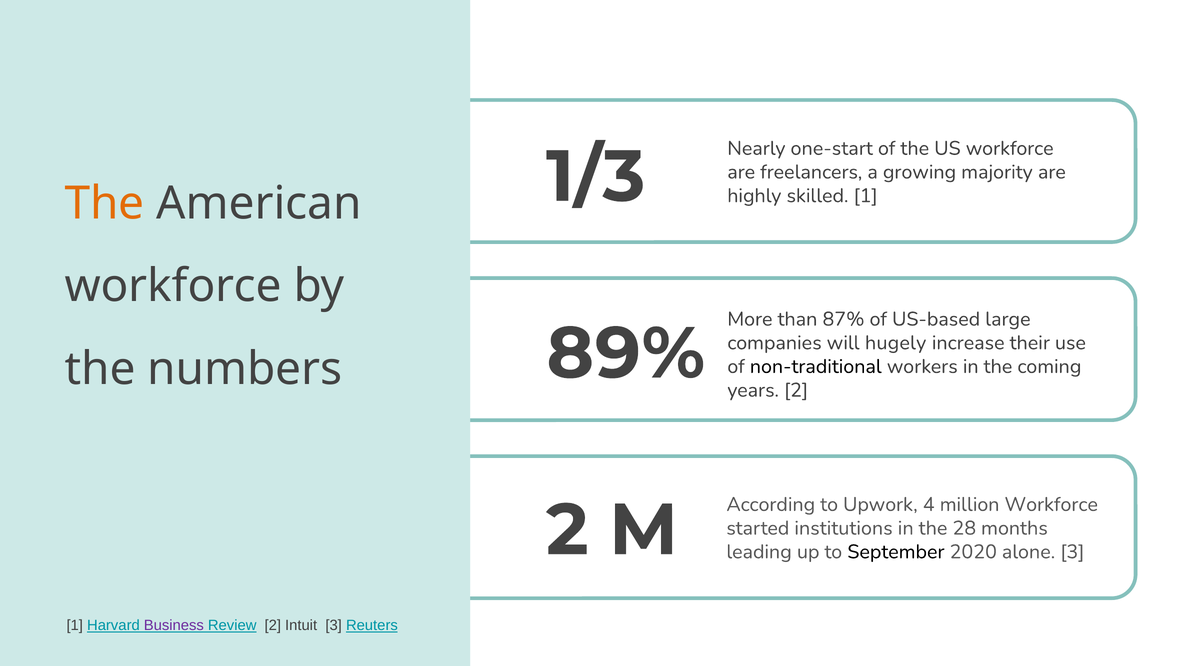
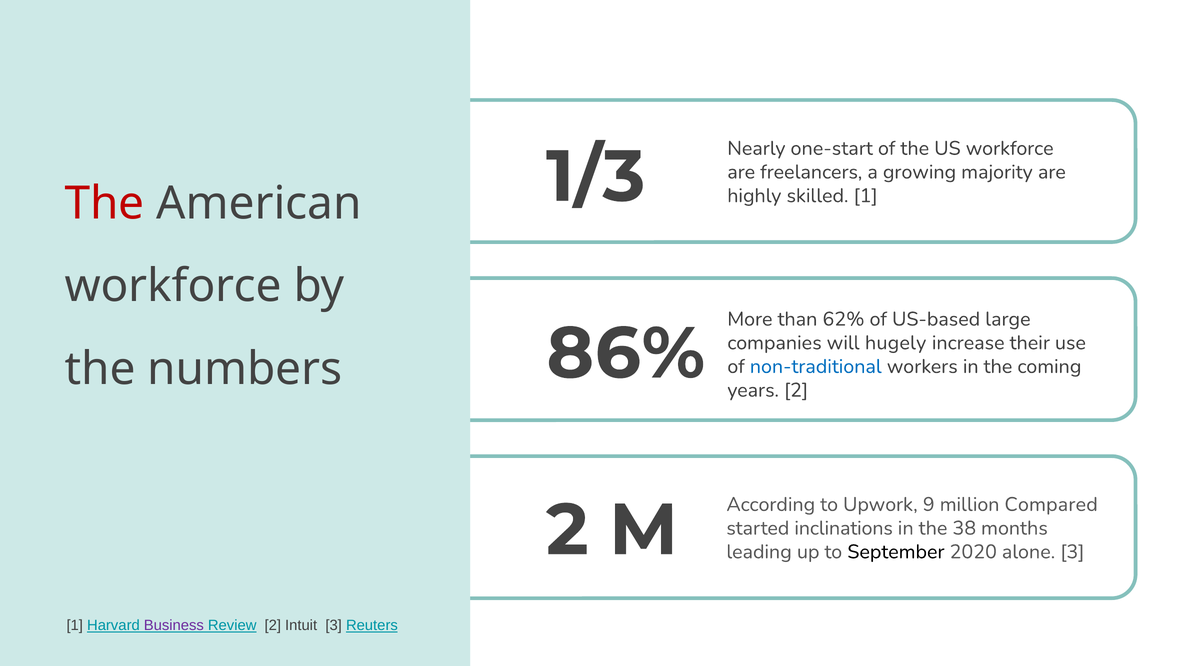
The at (104, 203) colour: orange -> red
87%: 87% -> 62%
89%: 89% -> 86%
non-traditional colour: black -> blue
4: 4 -> 9
million Workforce: Workforce -> Compared
institutions: institutions -> inclinations
28: 28 -> 38
